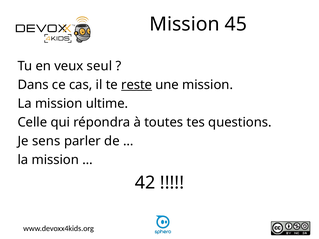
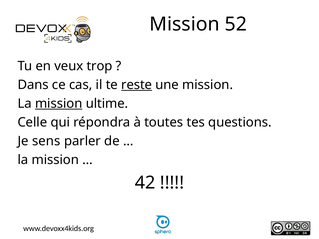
45: 45 -> 52
seul: seul -> trop
mission at (59, 104) underline: none -> present
